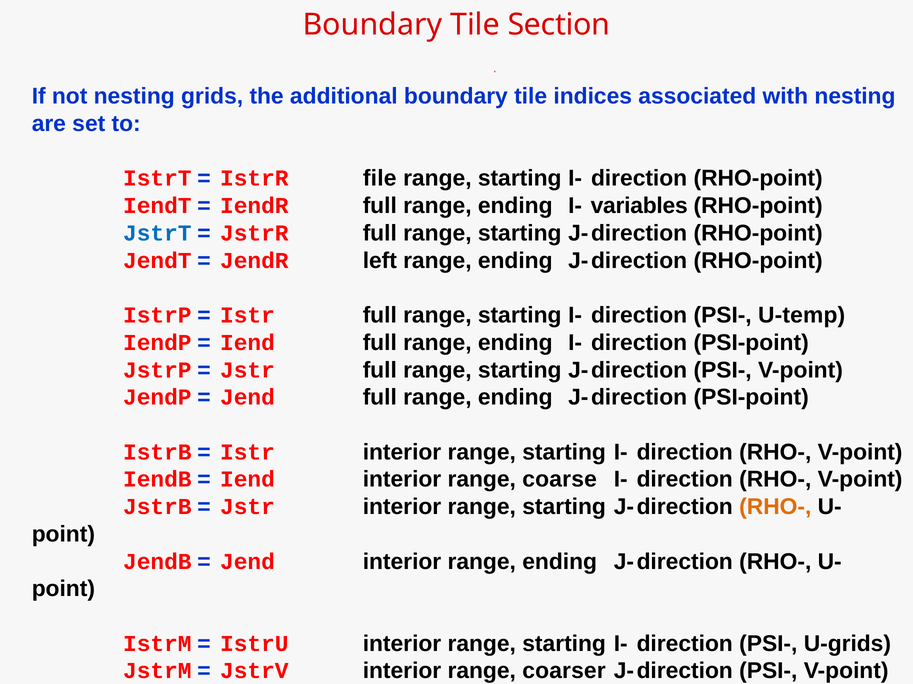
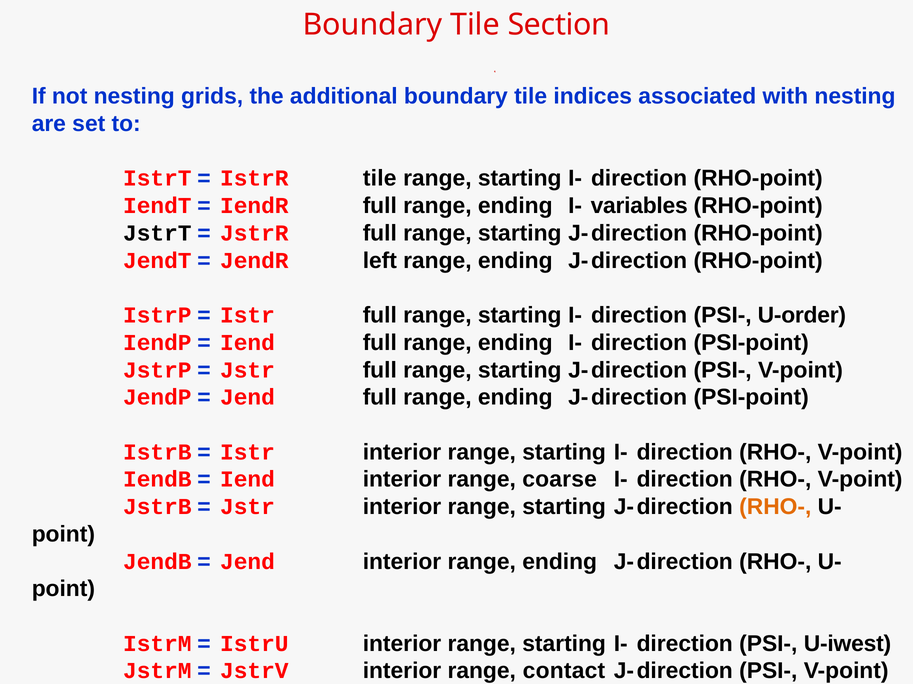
IstrR file: file -> tile
JstrT colour: blue -> black
U-temp: U-temp -> U-order
U-grids: U-grids -> U-iwest
coarser: coarser -> contact
